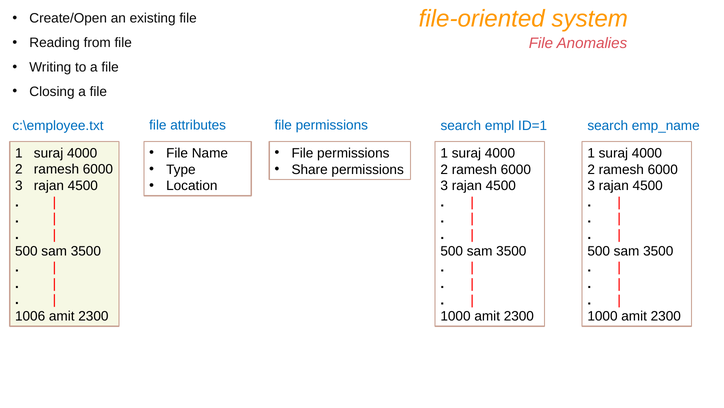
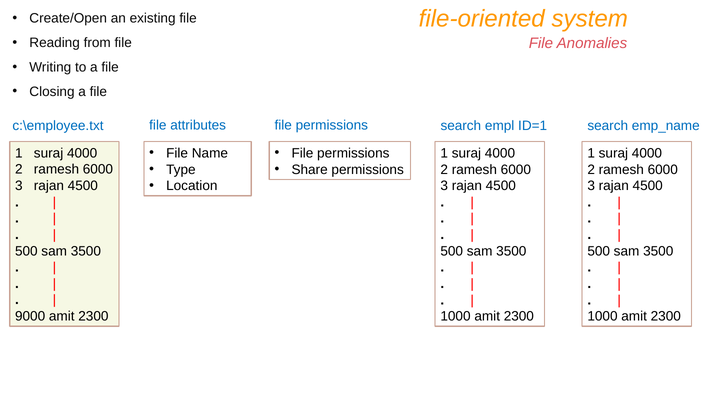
1006: 1006 -> 9000
